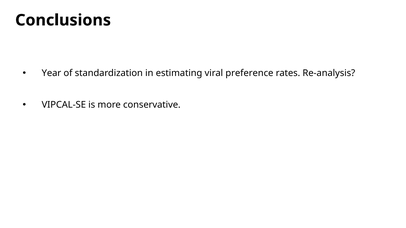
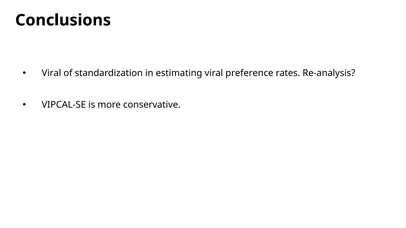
Year at (51, 73): Year -> Viral
